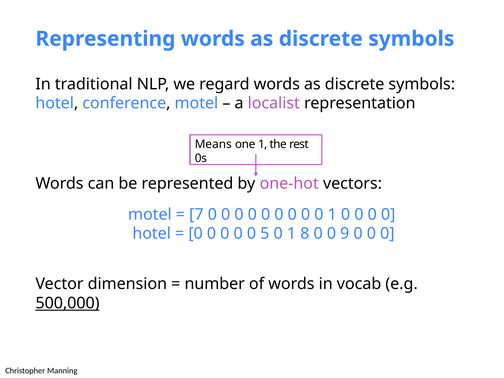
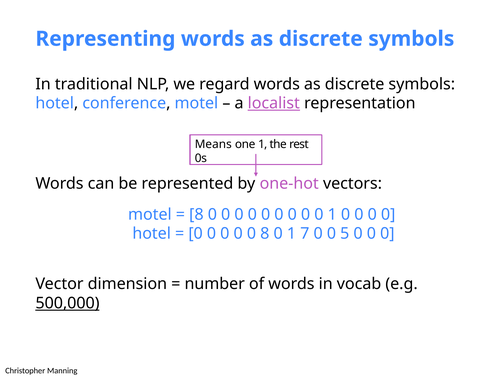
localist underline: none -> present
7 at (196, 214): 7 -> 8
0 5: 5 -> 8
8: 8 -> 7
9: 9 -> 5
